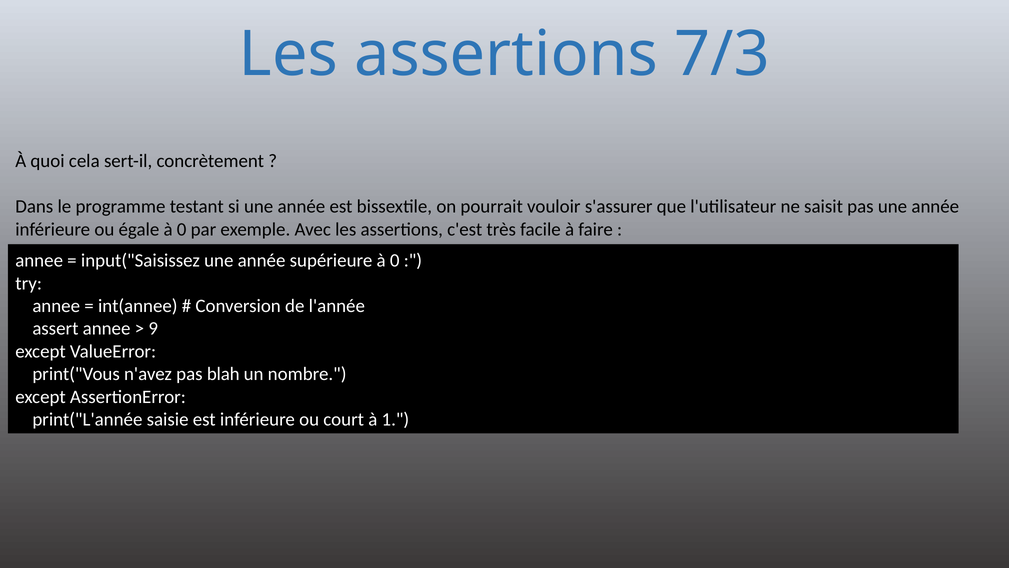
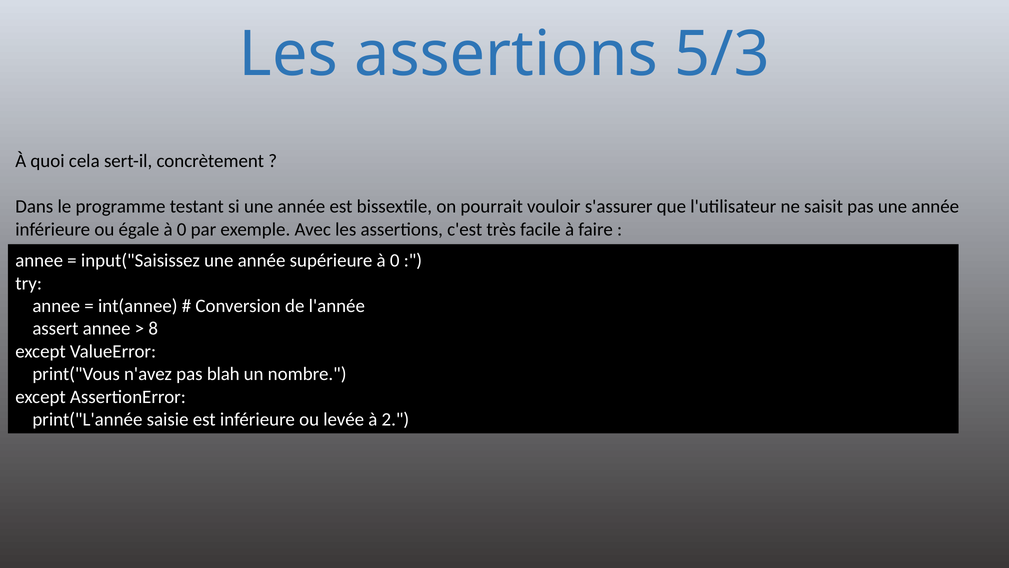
7/3: 7/3 -> 5/3
9: 9 -> 8
court: court -> levée
1: 1 -> 2
